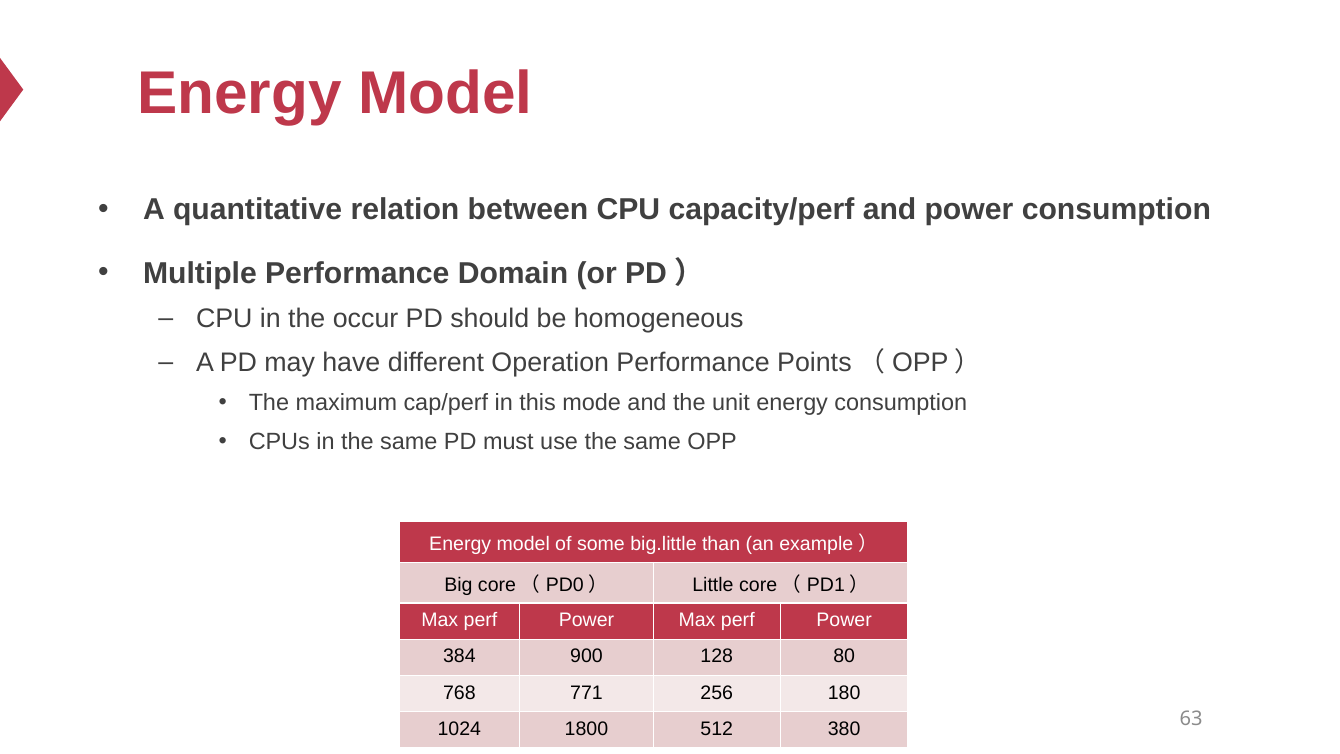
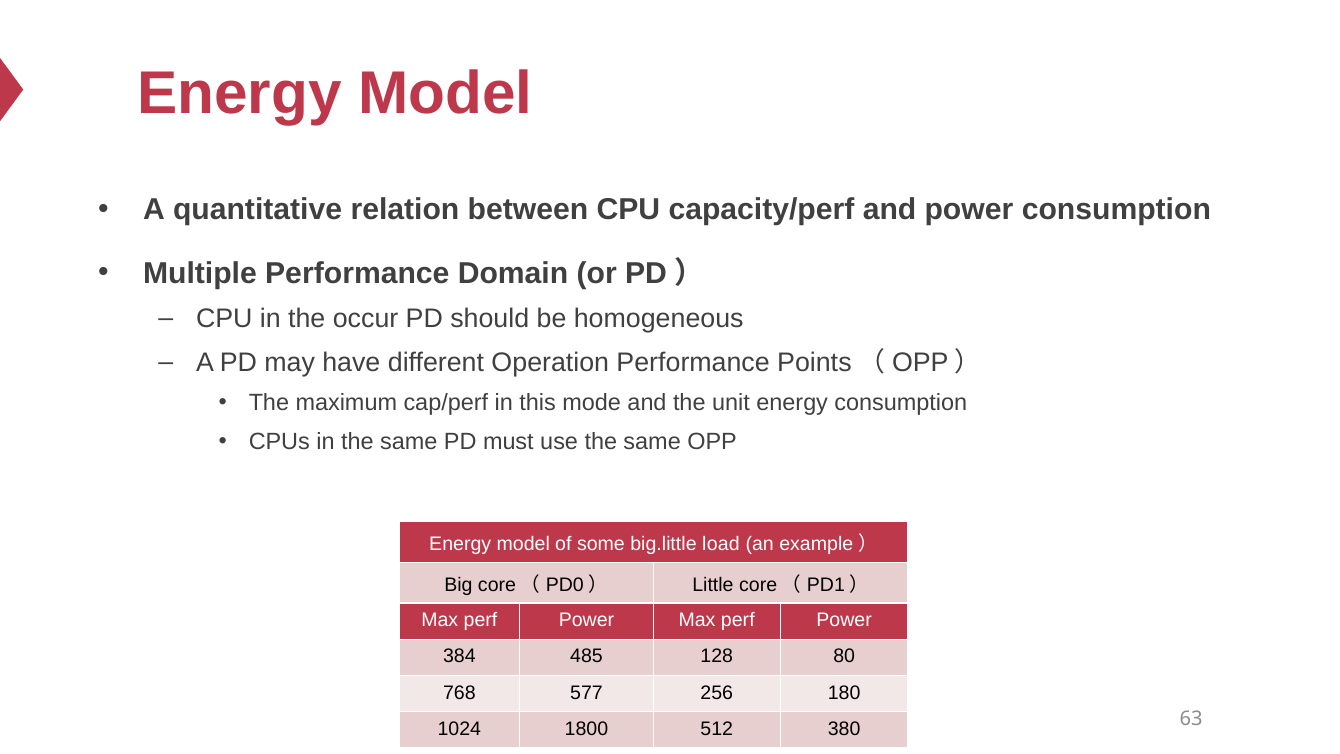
than: than -> load
900: 900 -> 485
771: 771 -> 577
